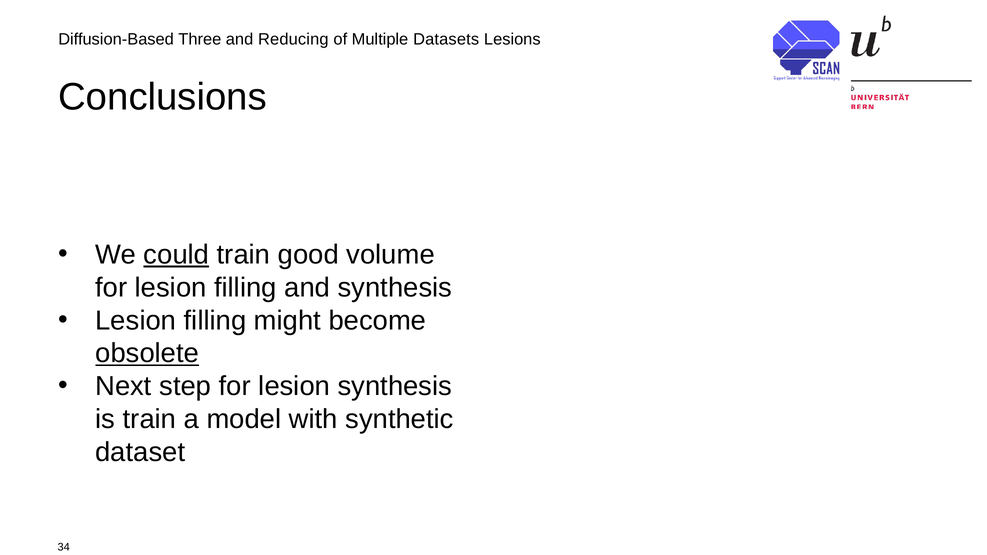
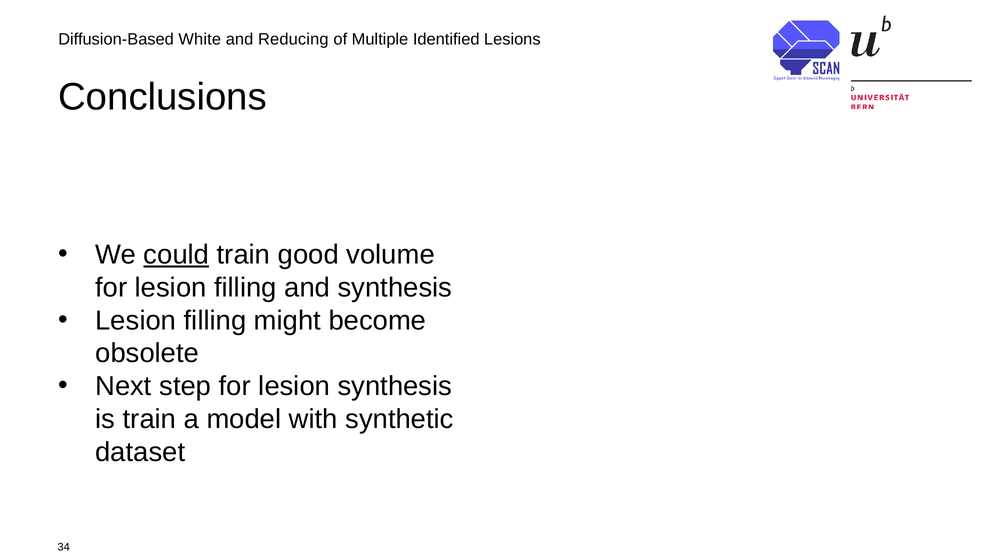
Three: Three -> White
Datasets: Datasets -> Identified
obsolete underline: present -> none
